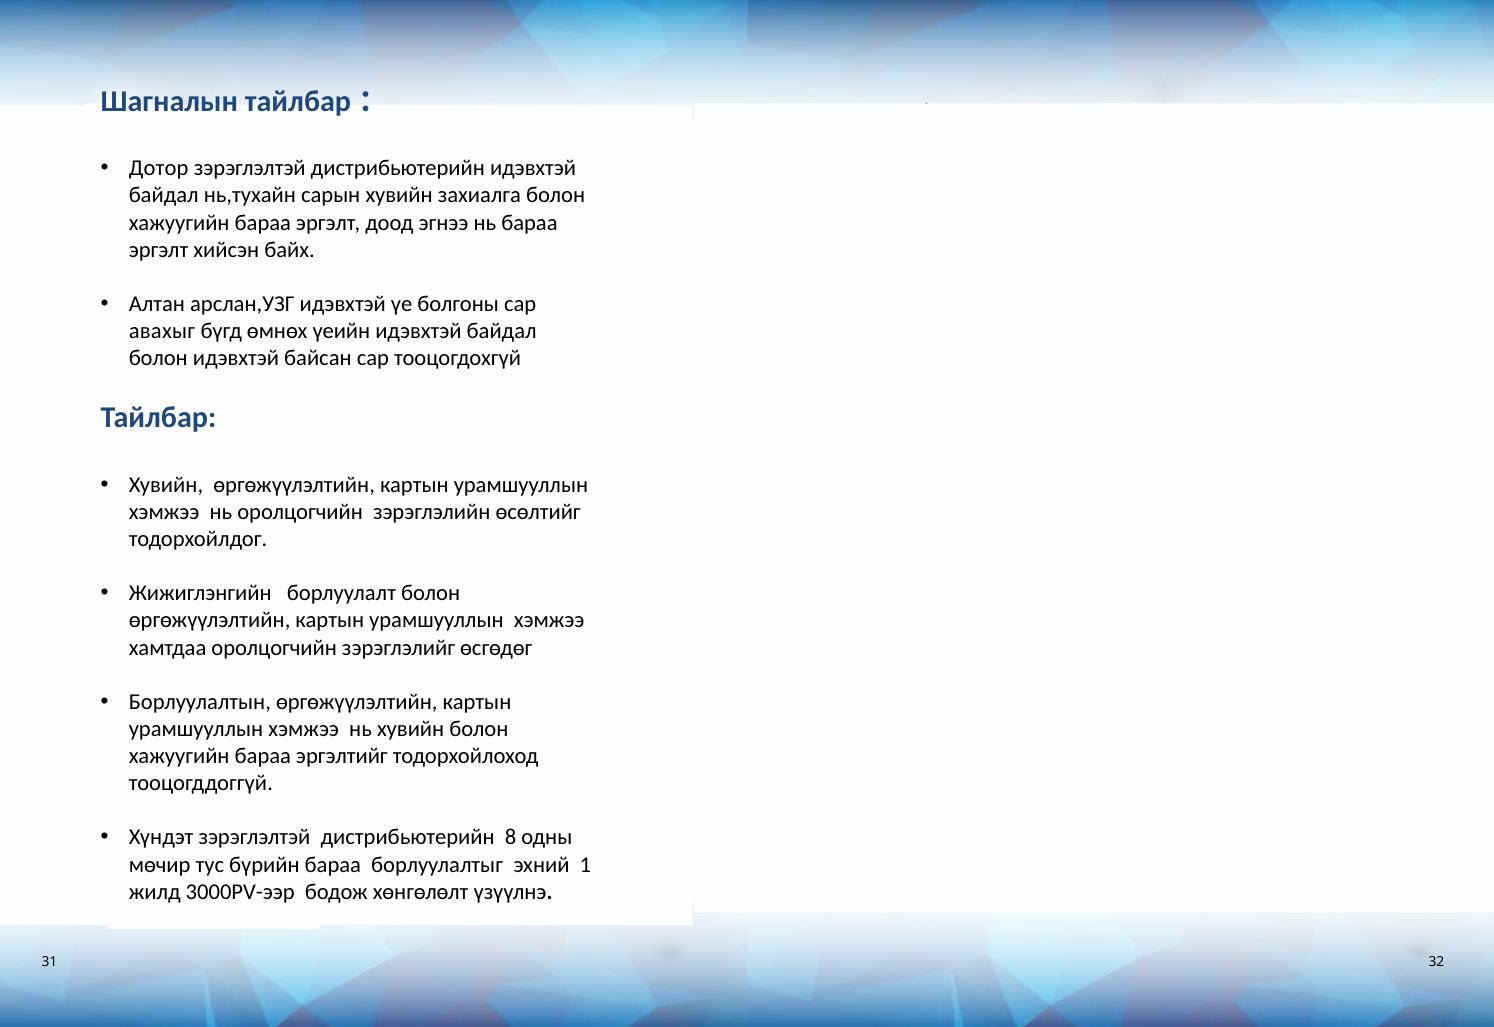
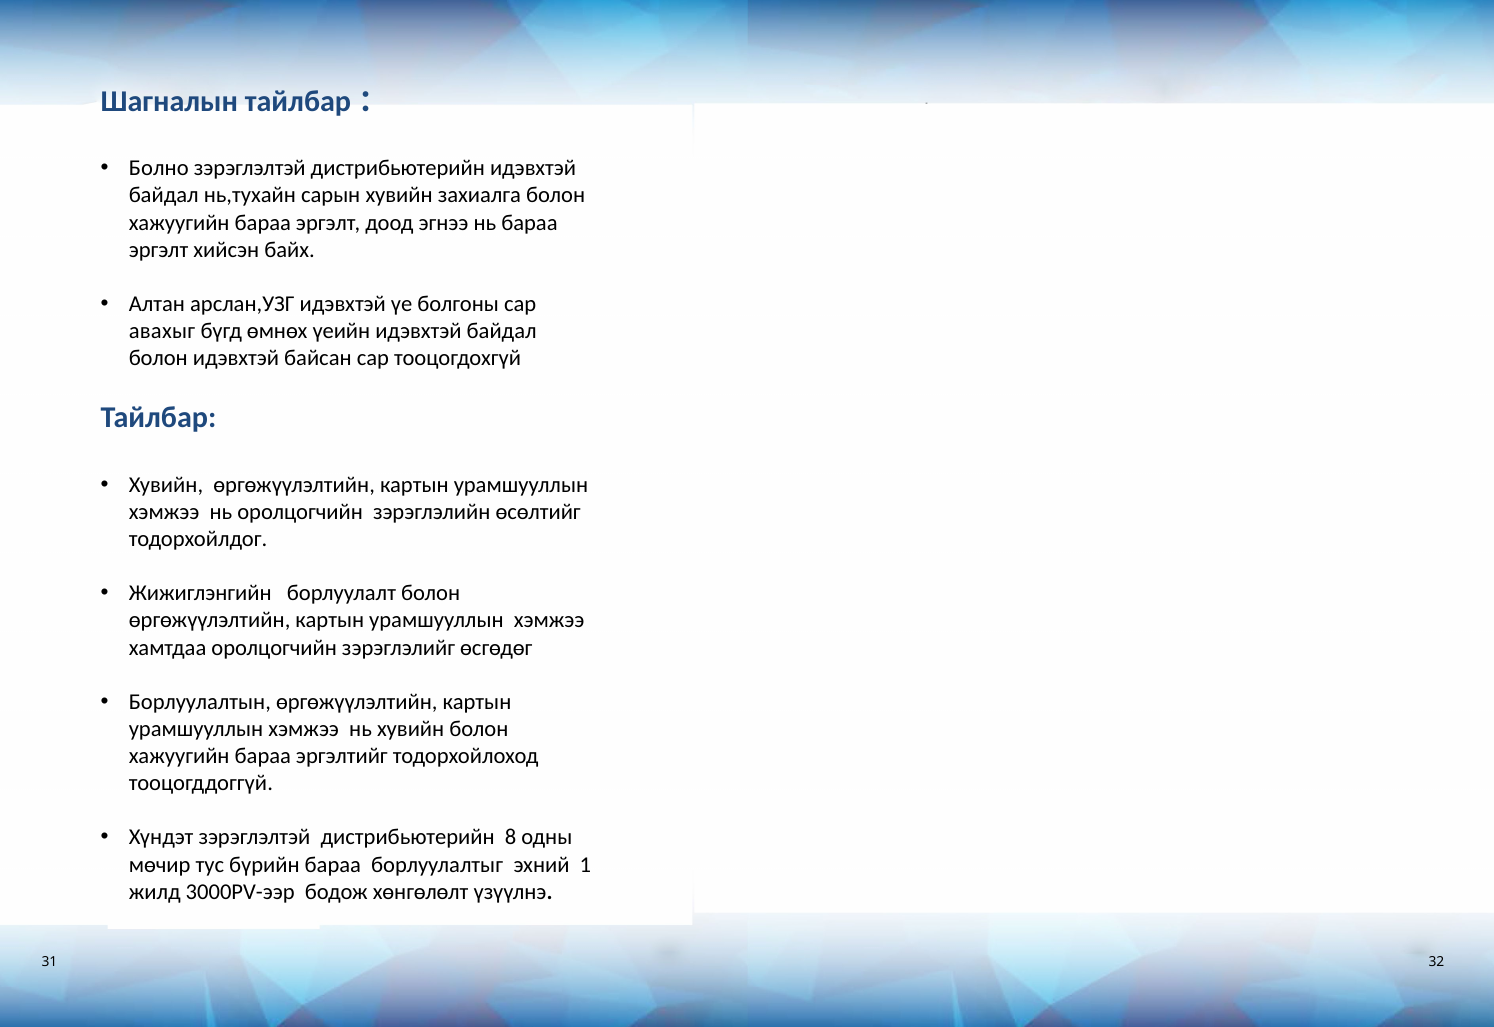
Дотор: Дотор -> Болно
